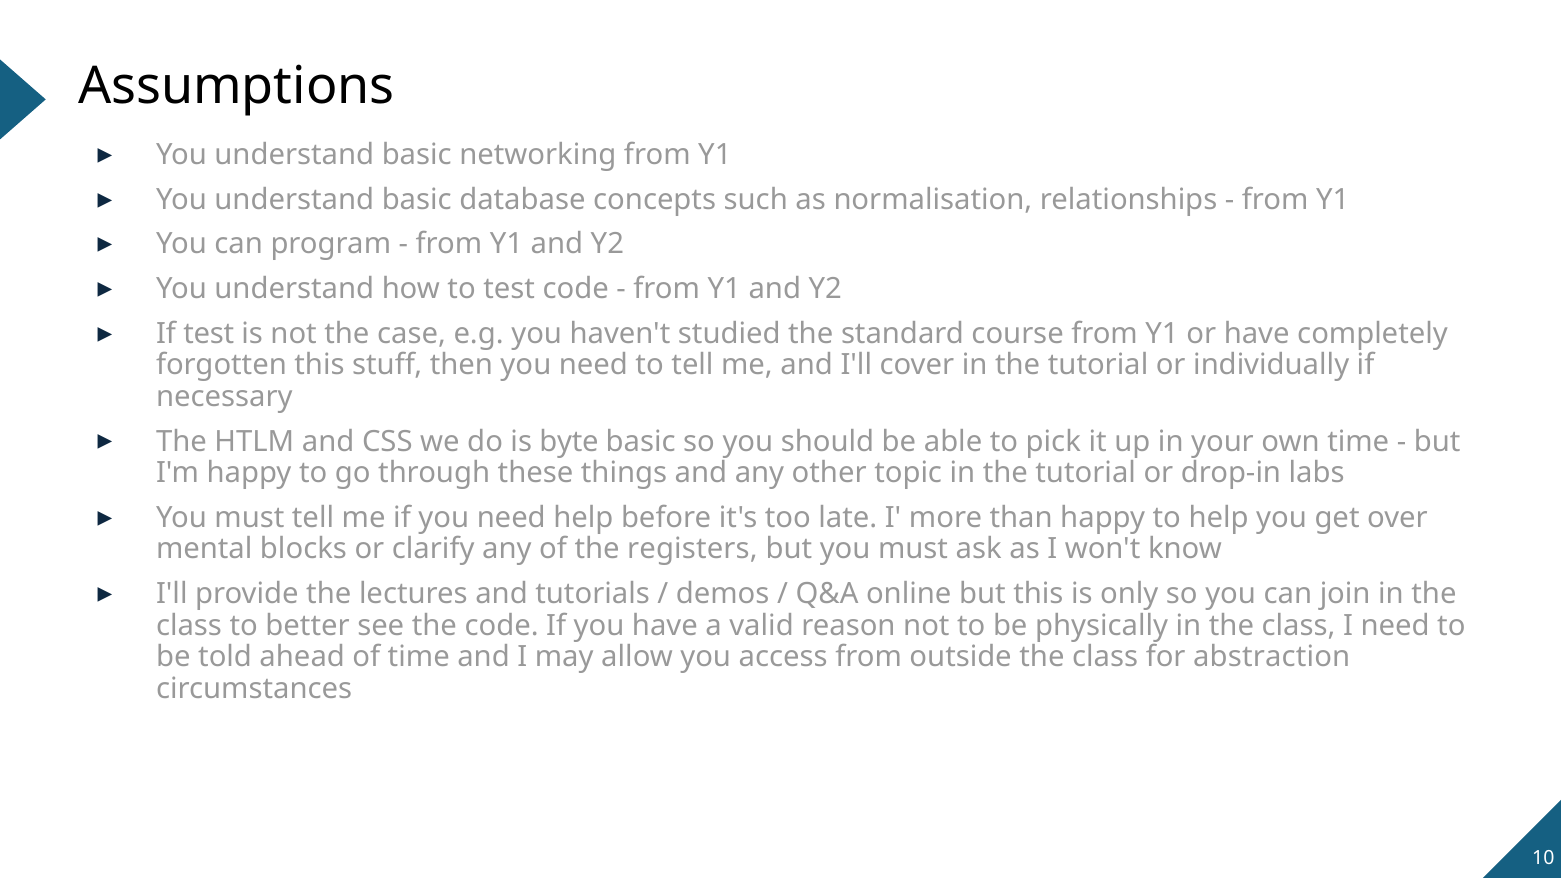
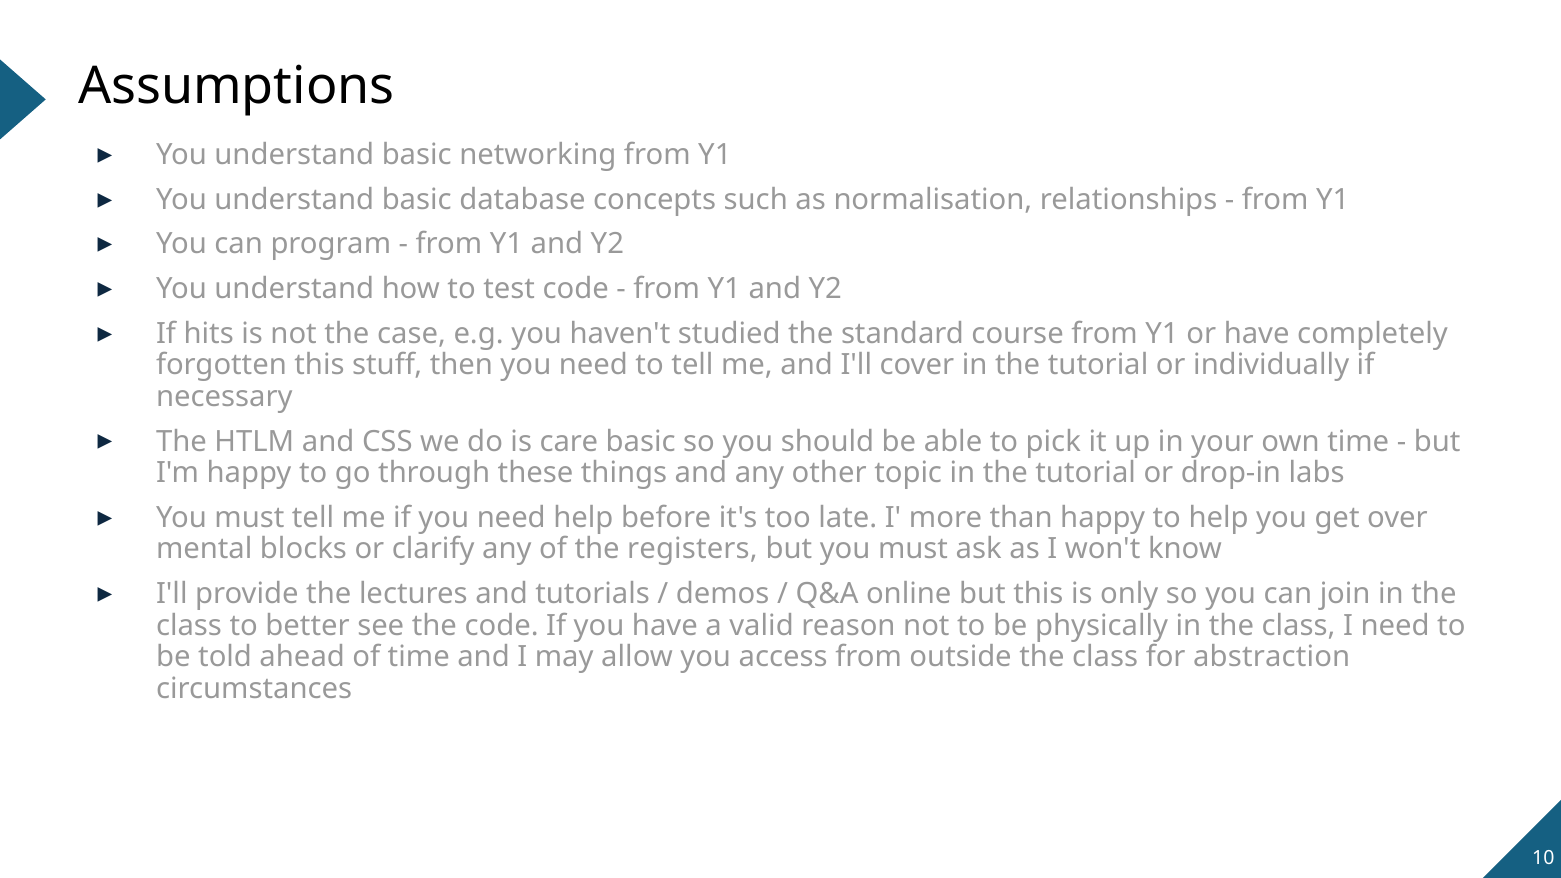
If test: test -> hits
byte: byte -> care
